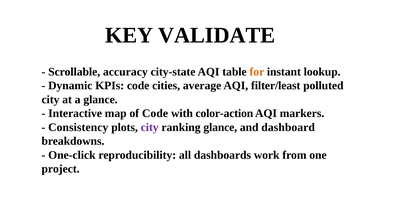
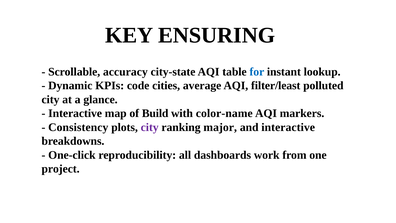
VALIDATE: VALIDATE -> ENSURING
for colour: orange -> blue
of Code: Code -> Build
color-action: color-action -> color-name
ranking glance: glance -> major
and dashboard: dashboard -> interactive
